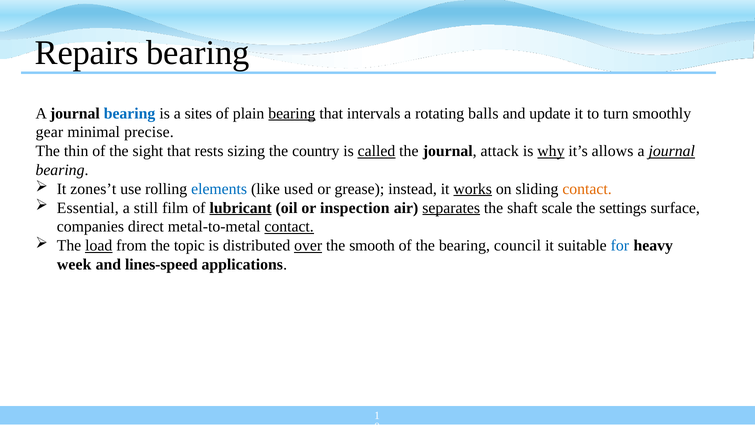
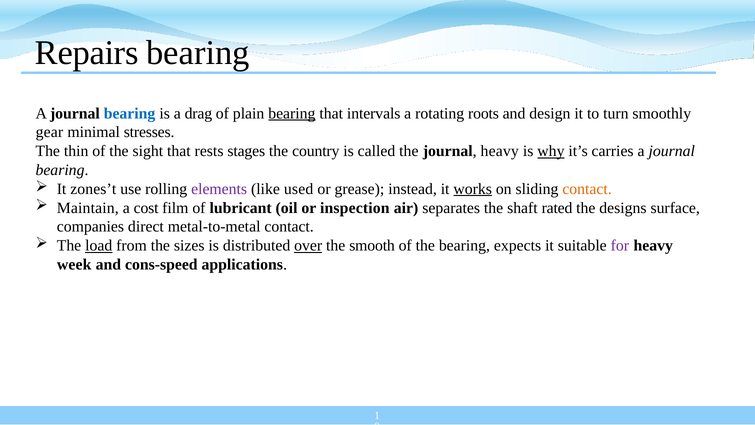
sites: sites -> drag
balls: balls -> roots
update: update -> design
precise: precise -> stresses
sizing: sizing -> stages
called underline: present -> none
journal attack: attack -> heavy
allows: allows -> carries
journal at (672, 151) underline: present -> none
elements colour: blue -> purple
Essential: Essential -> Maintain
still: still -> cost
lubricant underline: present -> none
separates underline: present -> none
scale: scale -> rated
settings: settings -> designs
contact at (289, 227) underline: present -> none
topic: topic -> sizes
council: council -> expects
for colour: blue -> purple
lines-speed: lines-speed -> cons-speed
